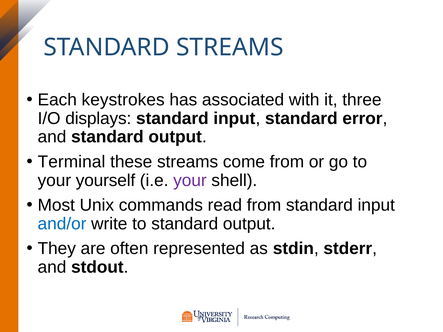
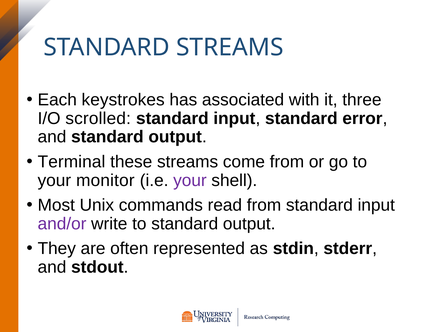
displays: displays -> scrolled
yourself: yourself -> monitor
and/or colour: blue -> purple
